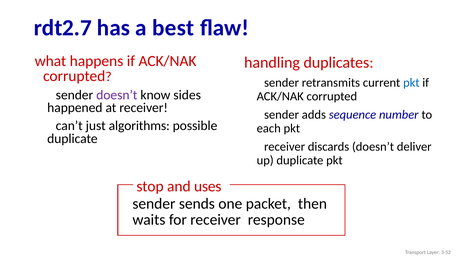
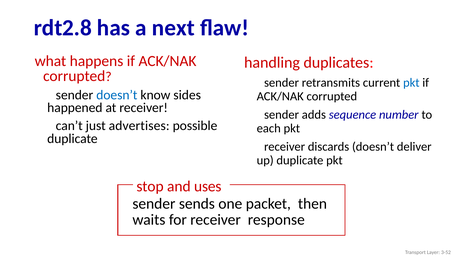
rdt2.7: rdt2.7 -> rdt2.8
best: best -> next
doesn’t at (117, 95) colour: purple -> blue
algorithms: algorithms -> advertises
